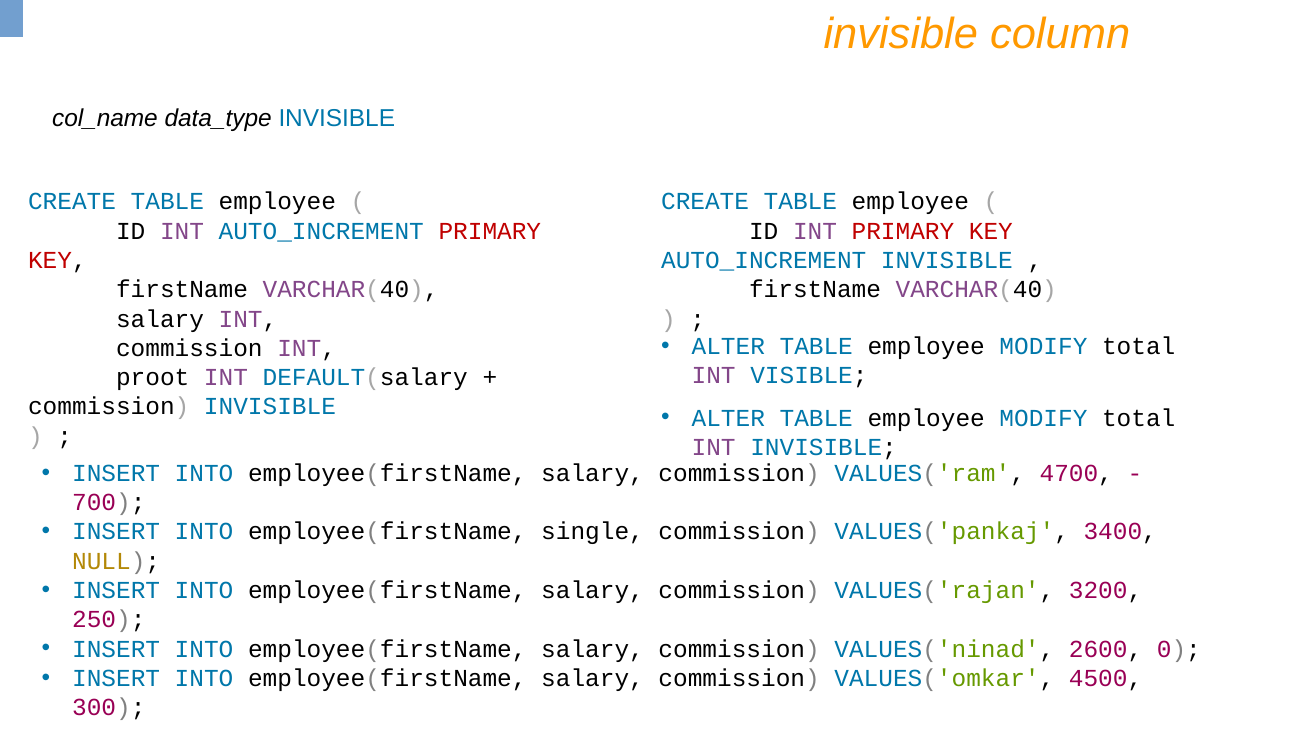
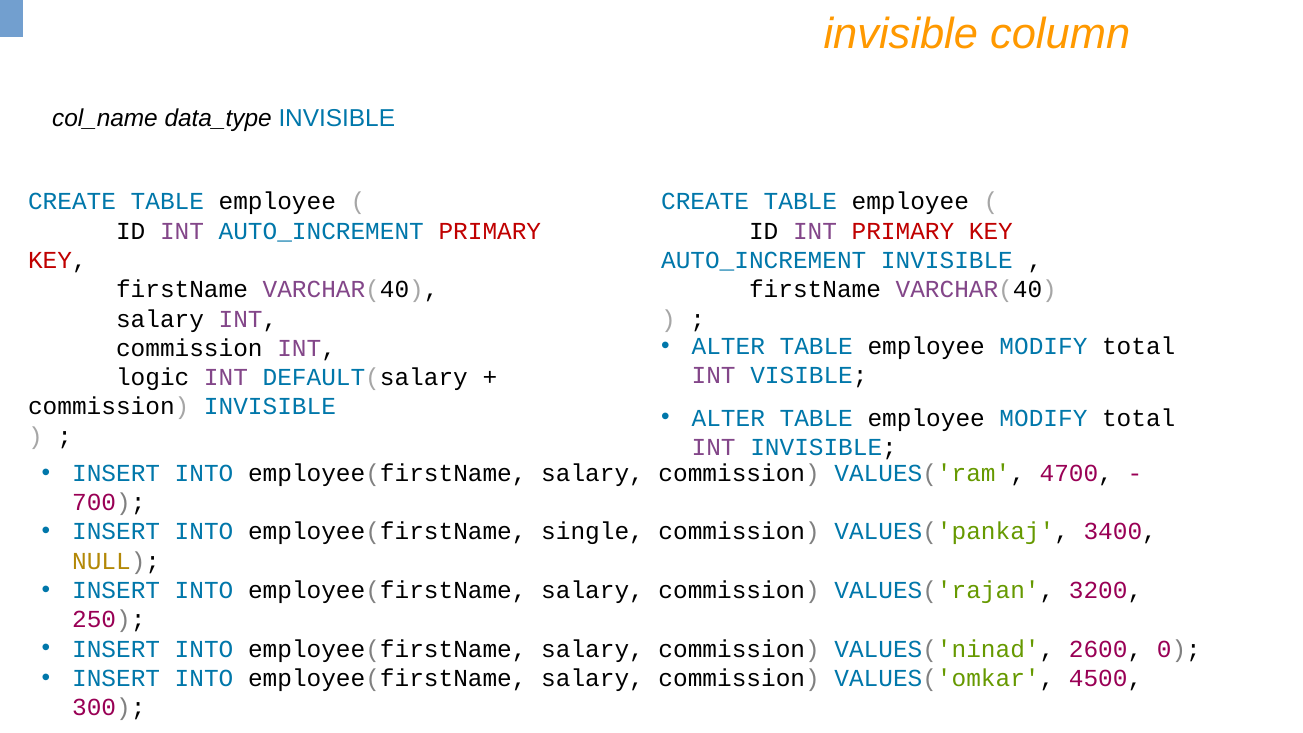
proot: proot -> logic
